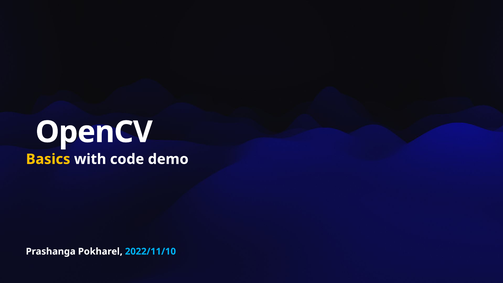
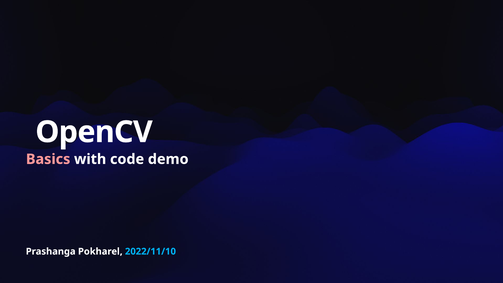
Basics colour: yellow -> pink
